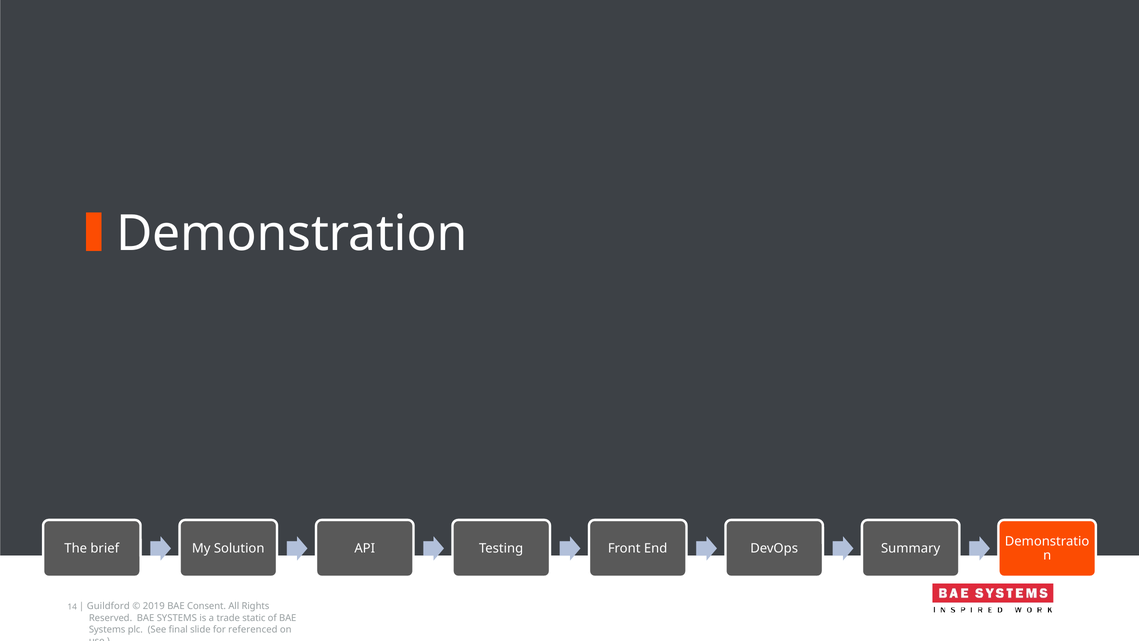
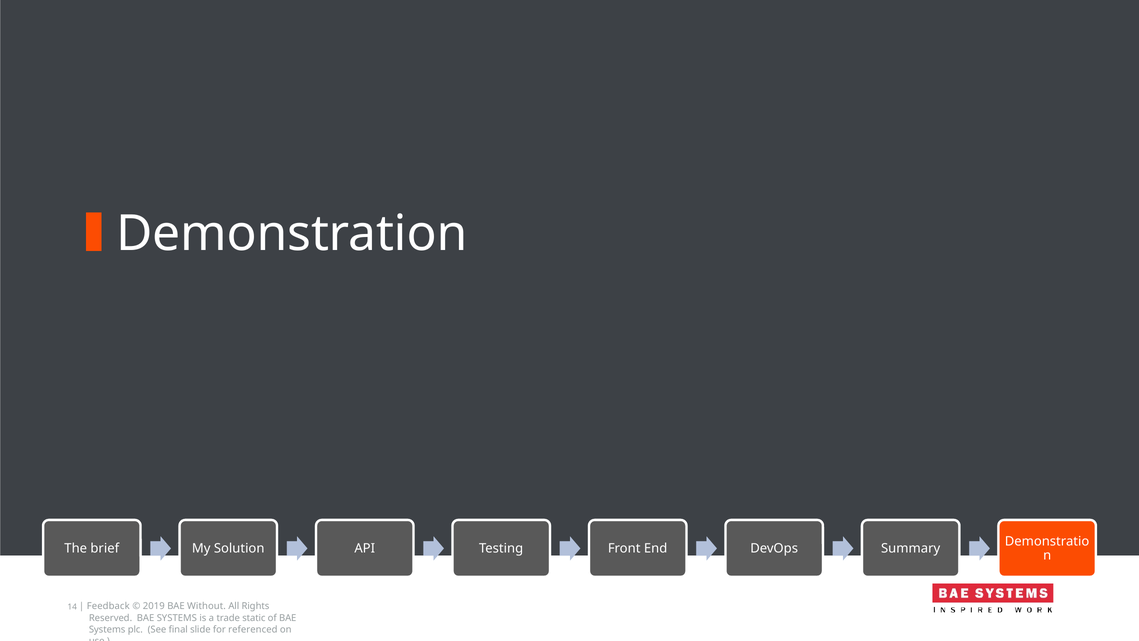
Guildford: Guildford -> Feedback
Consent: Consent -> Without
